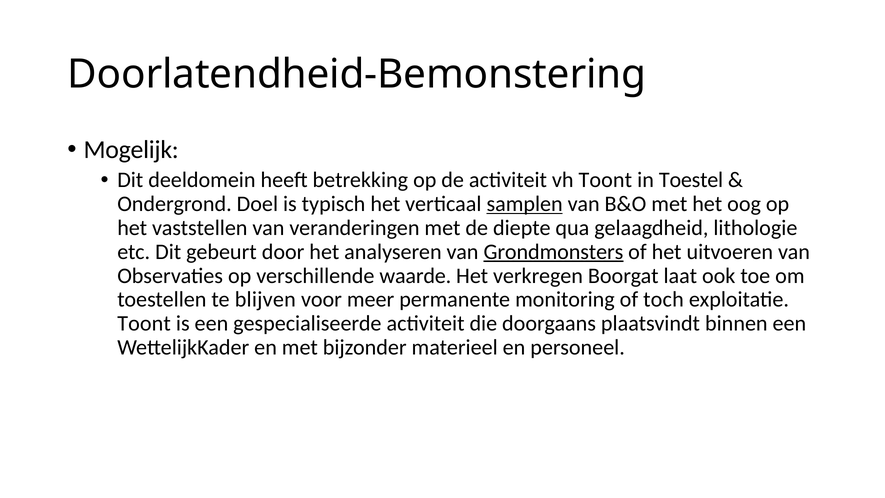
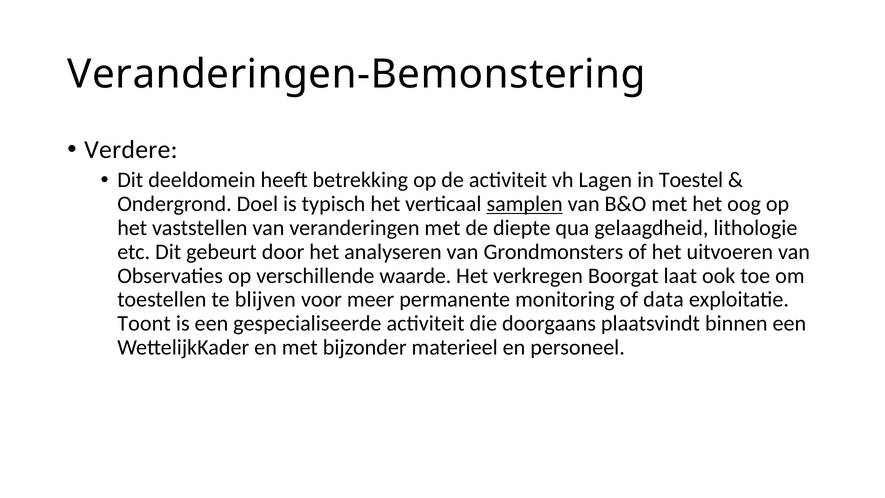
Doorlatendheid-Bemonstering: Doorlatendheid-Bemonstering -> Veranderingen-Bemonstering
Mogelijk: Mogelijk -> Verdere
vh Toont: Toont -> Lagen
Grondmonsters underline: present -> none
toch: toch -> data
